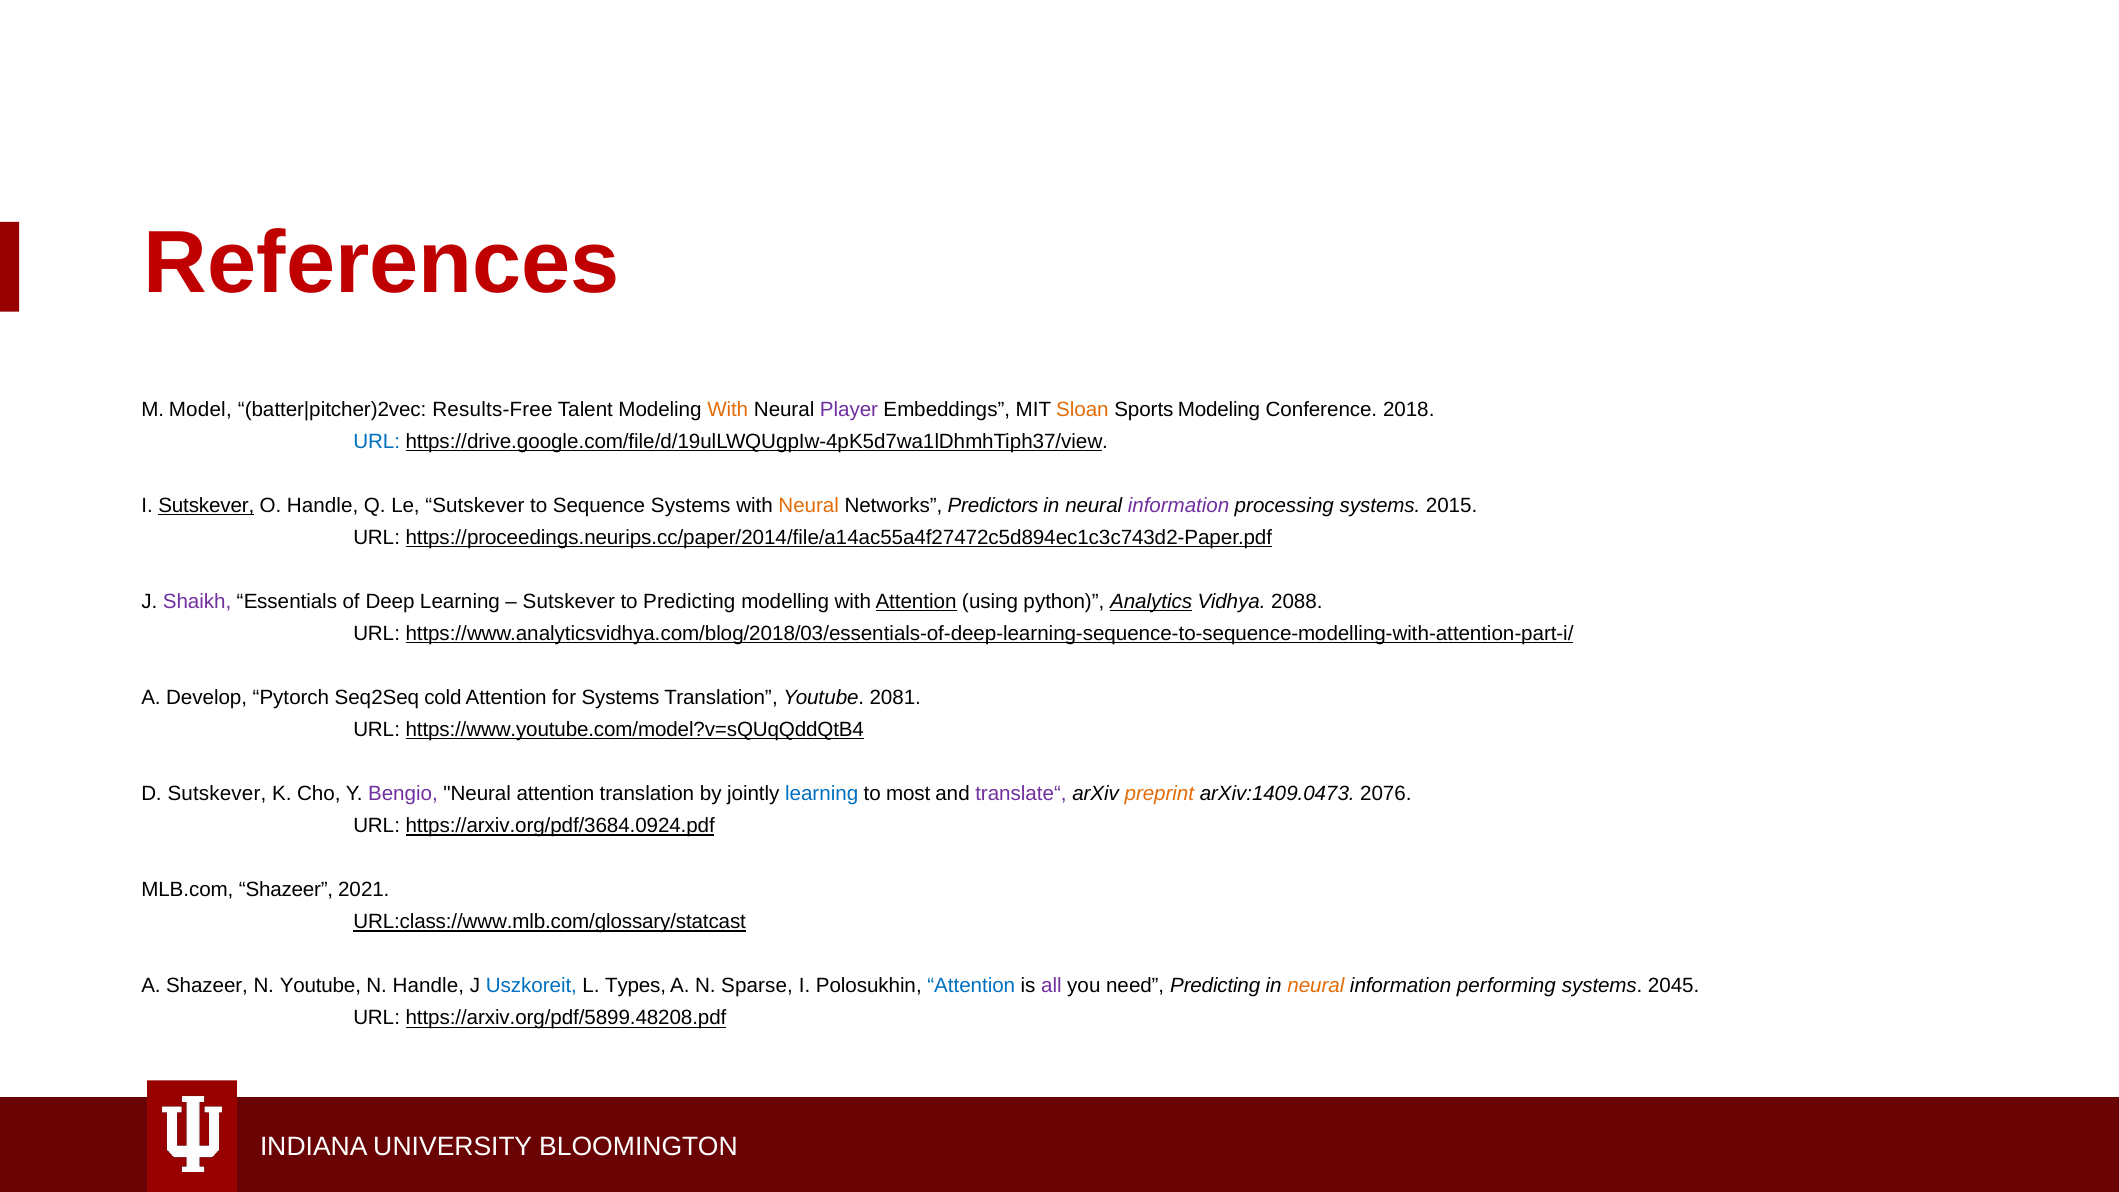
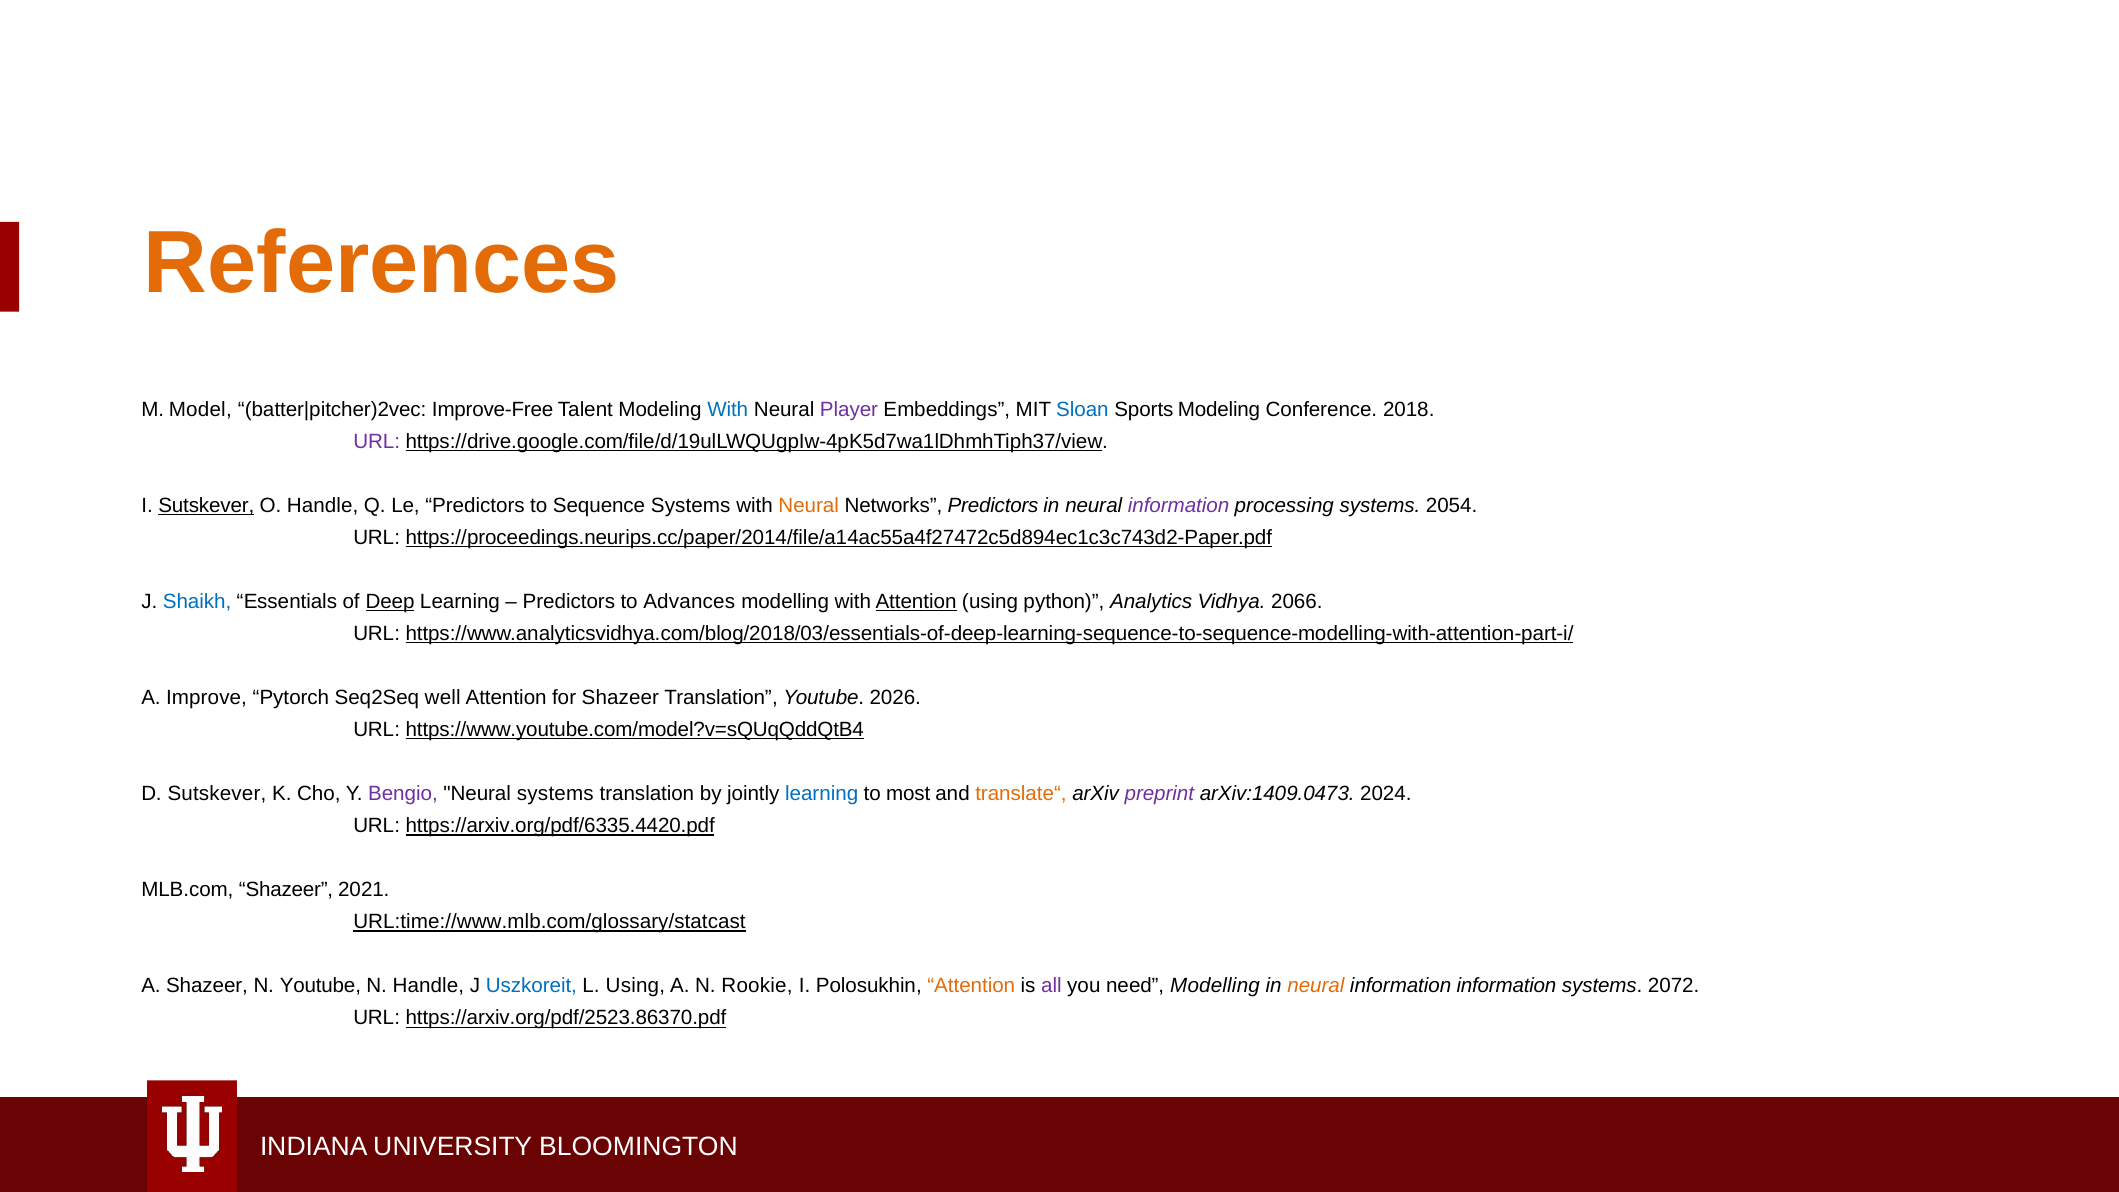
References colour: red -> orange
Results-Free: Results-Free -> Improve-Free
With at (728, 409) colour: orange -> blue
Sloan colour: orange -> blue
URL at (377, 441) colour: blue -> purple
Le Sutskever: Sutskever -> Predictors
2015: 2015 -> 2054
Shaikh colour: purple -> blue
Deep underline: none -> present
Sutskever at (569, 602): Sutskever -> Predictors
to Predicting: Predicting -> Advances
Analytics underline: present -> none
2088: 2088 -> 2066
Develop: Develop -> Improve
cold: cold -> well
for Systems: Systems -> Shazeer
2081: 2081 -> 2026
Neural attention: attention -> systems
translate“ colour: purple -> orange
preprint colour: orange -> purple
2076: 2076 -> 2024
https://arxiv.org/pdf/3684.0924.pdf: https://arxiv.org/pdf/3684.0924.pdf -> https://arxiv.org/pdf/6335.4420.pdf
URL:class://www.mlb.com/glossary/statcast: URL:class://www.mlb.com/glossary/statcast -> URL:time://www.mlb.com/glossary/statcast
L Types: Types -> Using
Sparse: Sparse -> Rookie
Attention at (971, 986) colour: blue -> orange
need Predicting: Predicting -> Modelling
information performing: performing -> information
2045: 2045 -> 2072
https://arxiv.org/pdf/5899.48208.pdf: https://arxiv.org/pdf/5899.48208.pdf -> https://arxiv.org/pdf/2523.86370.pdf
